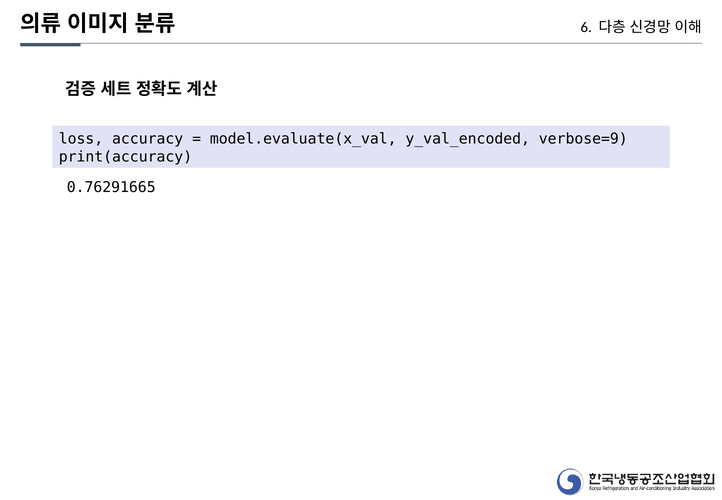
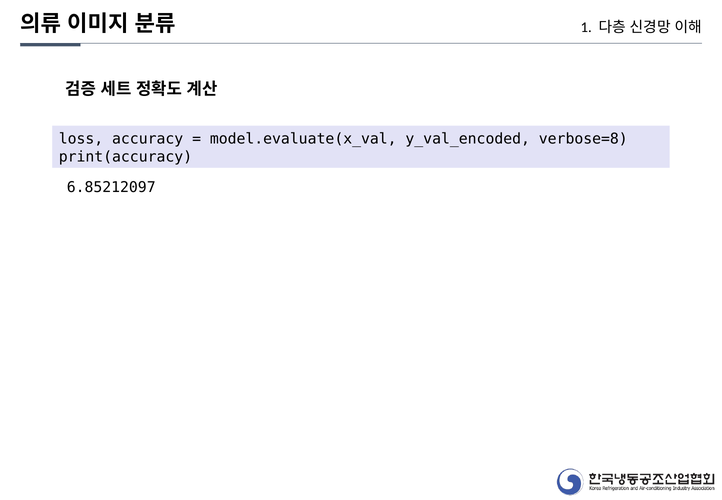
6: 6 -> 1
verbose=9: verbose=9 -> verbose=8
0.76291665: 0.76291665 -> 6.85212097
